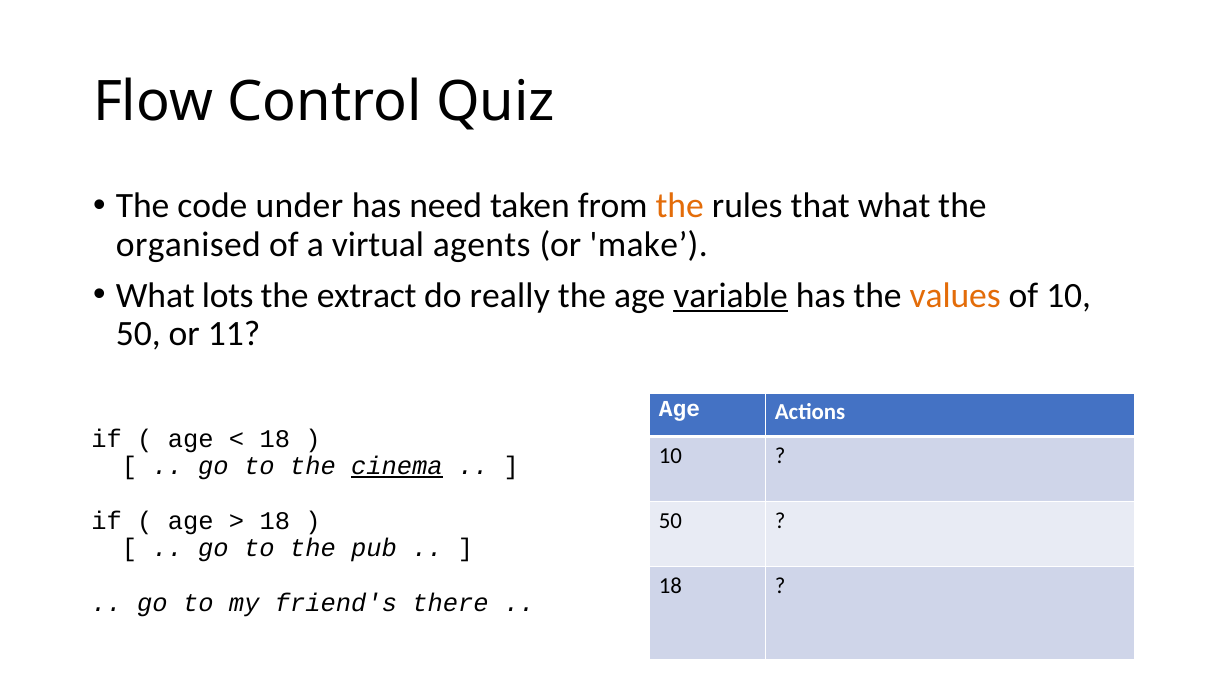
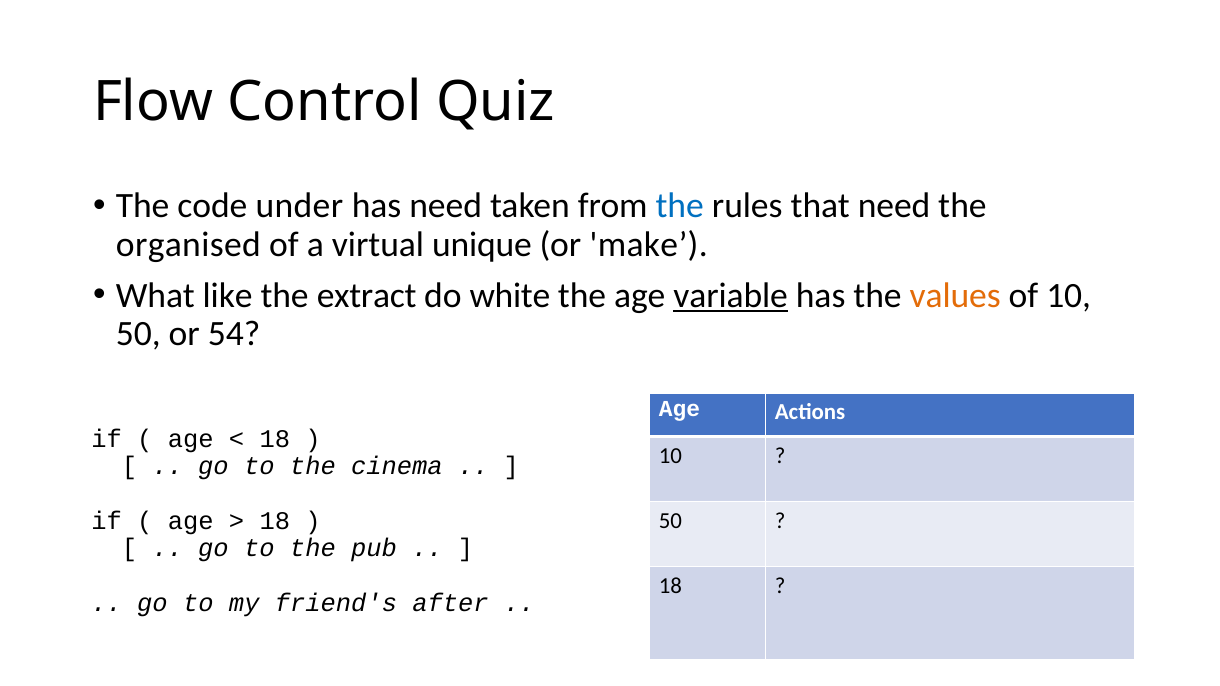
the at (680, 206) colour: orange -> blue
that what: what -> need
agents: agents -> unique
lots: lots -> like
really: really -> white
11: 11 -> 54
cinema underline: present -> none
there: there -> after
